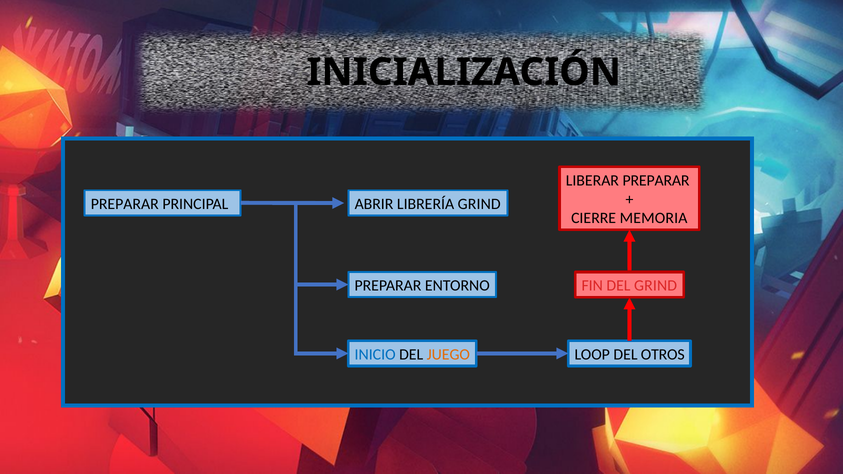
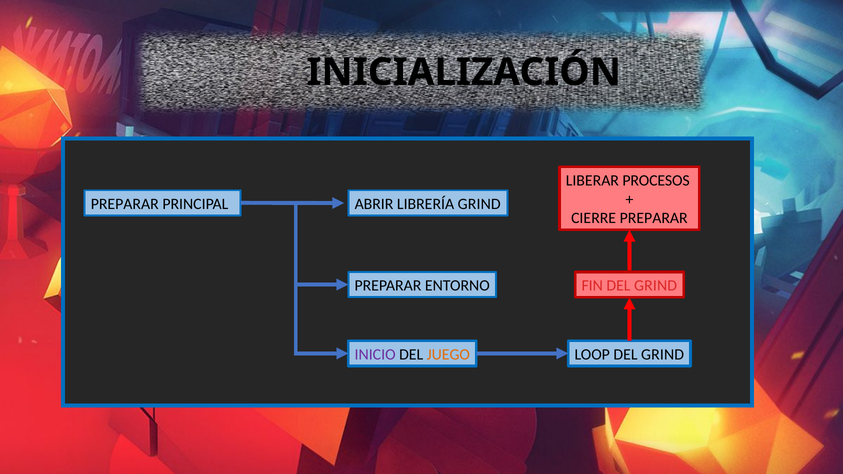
LIBERAR PREPARAR: PREPARAR -> PROCESOS
CIERRE MEMORIA: MEMORIA -> PREPARAR
INICIO colour: blue -> purple
LOOP DEL OTROS: OTROS -> GRIND
